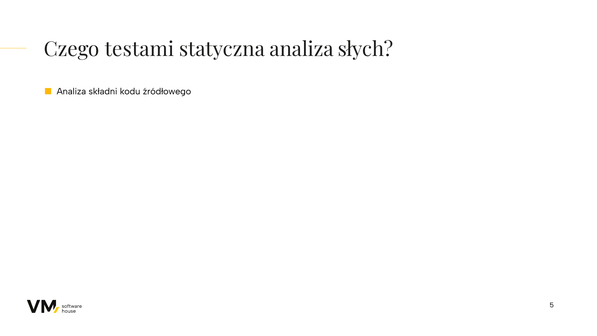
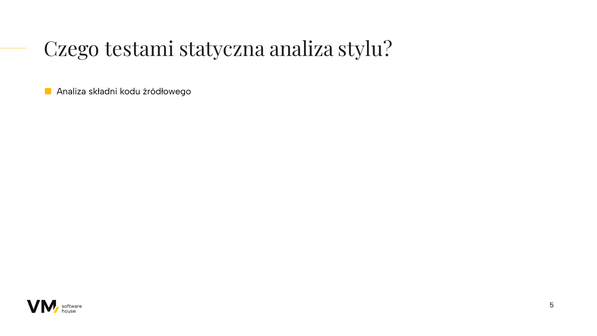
słych: słych -> stylu
